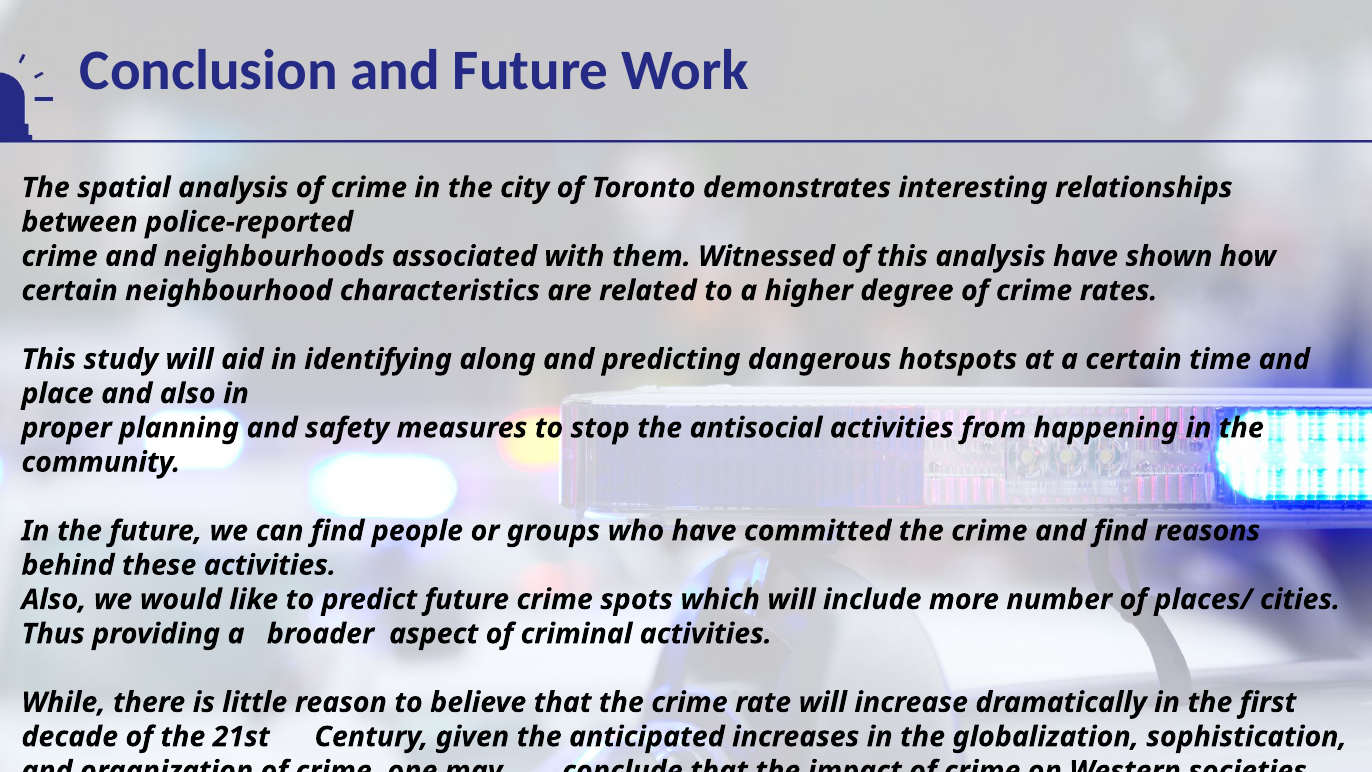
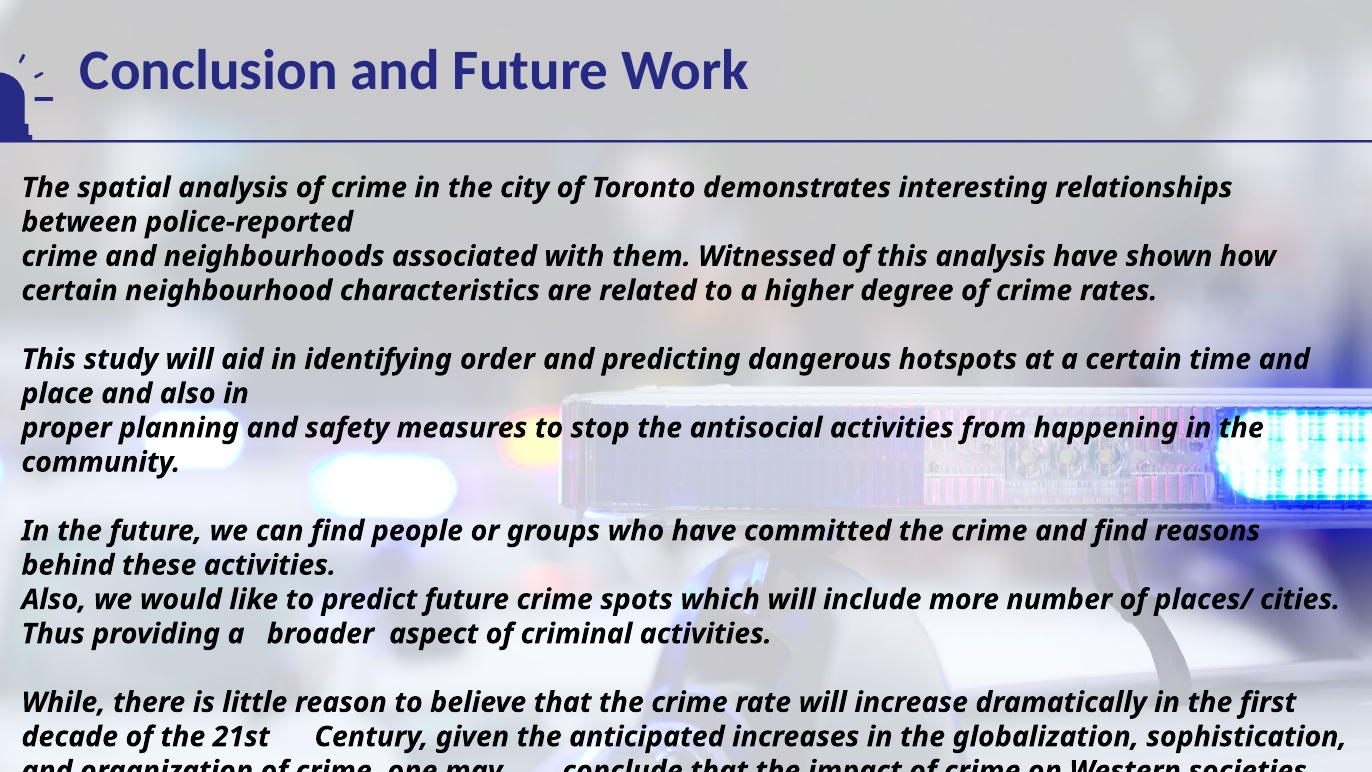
along: along -> order
